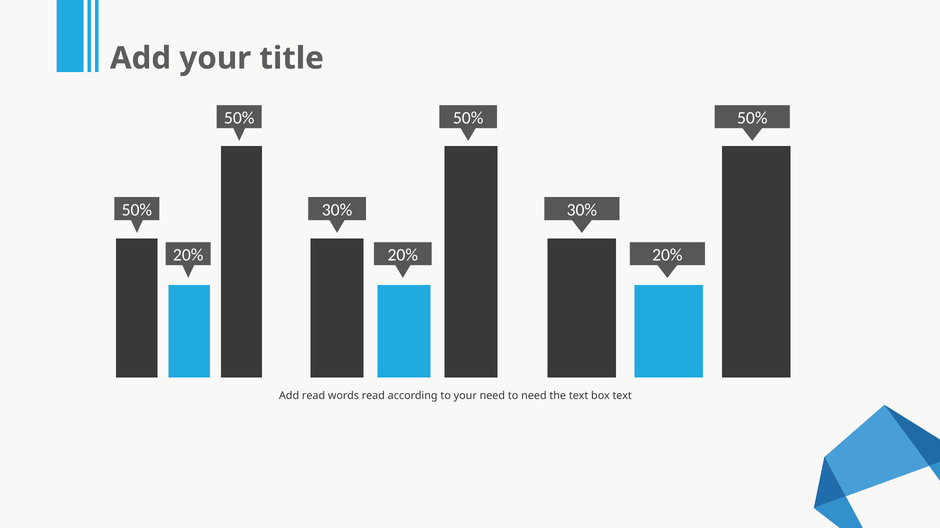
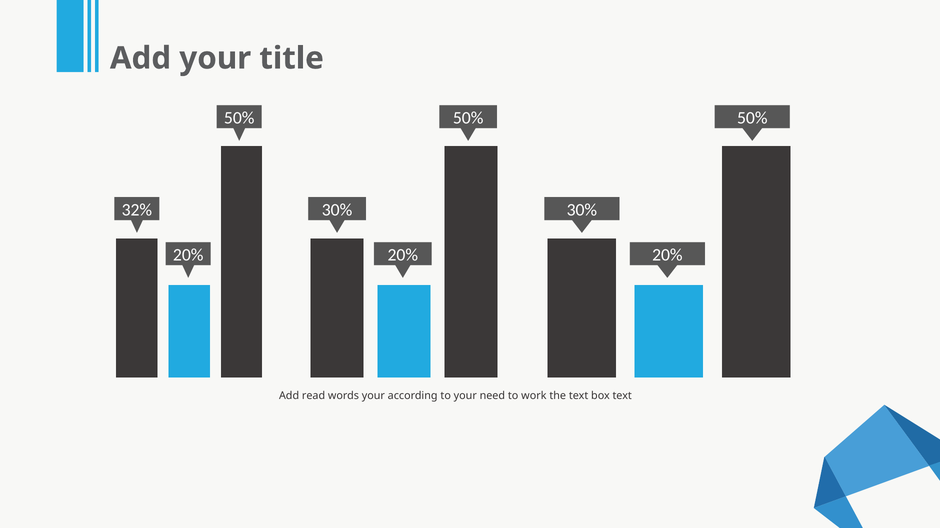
50% at (137, 210): 50% -> 32%
words read: read -> your
to need: need -> work
